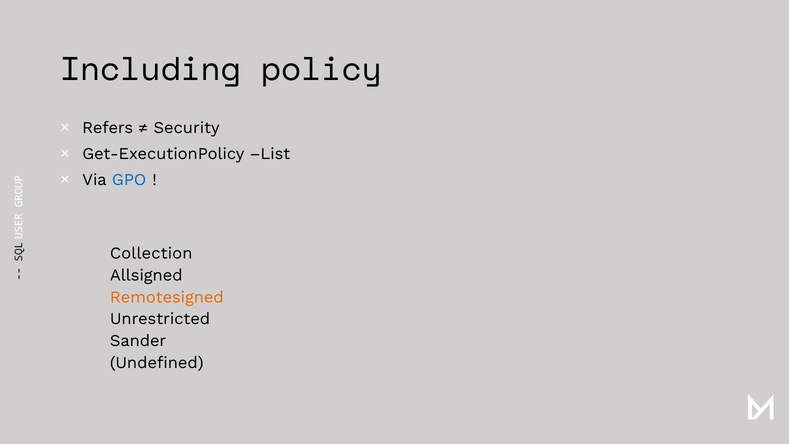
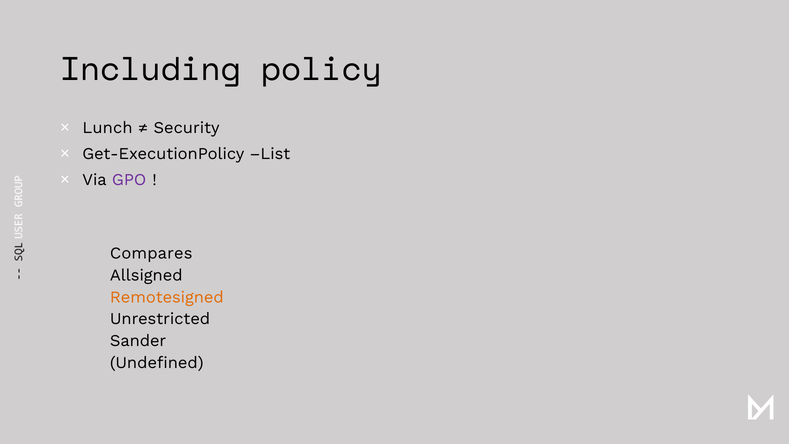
Refers: Refers -> Lunch
GPO colour: blue -> purple
Collection: Collection -> Compares
